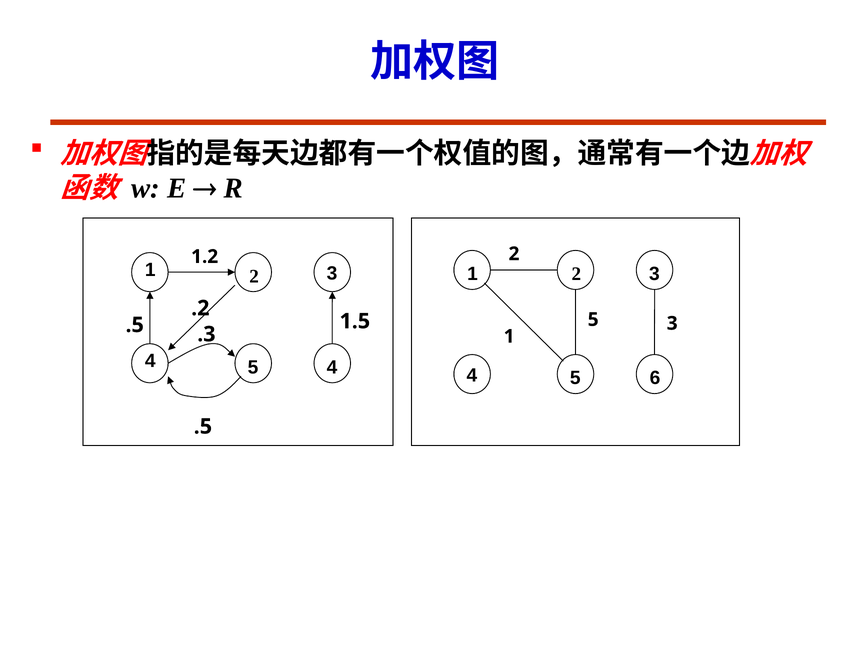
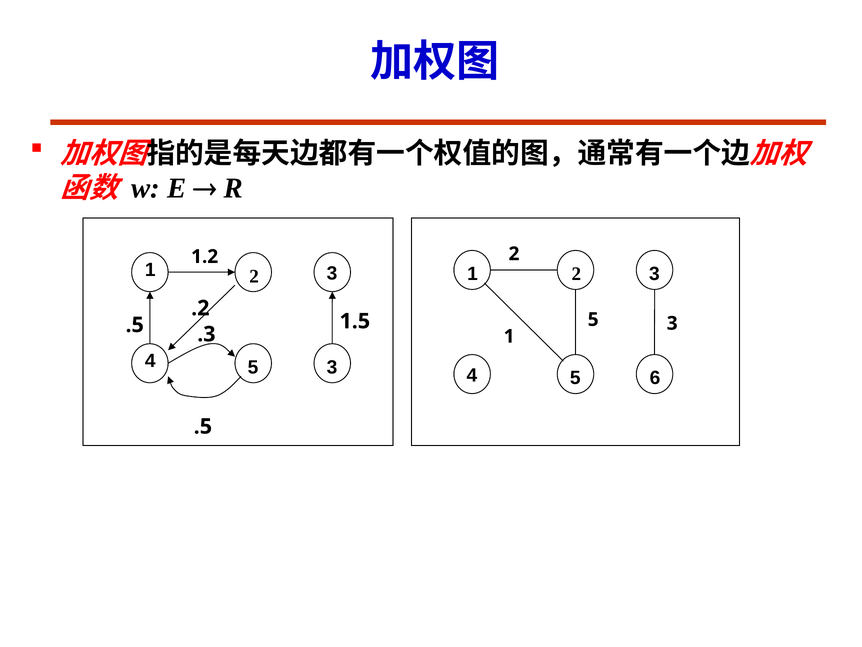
5 4: 4 -> 3
